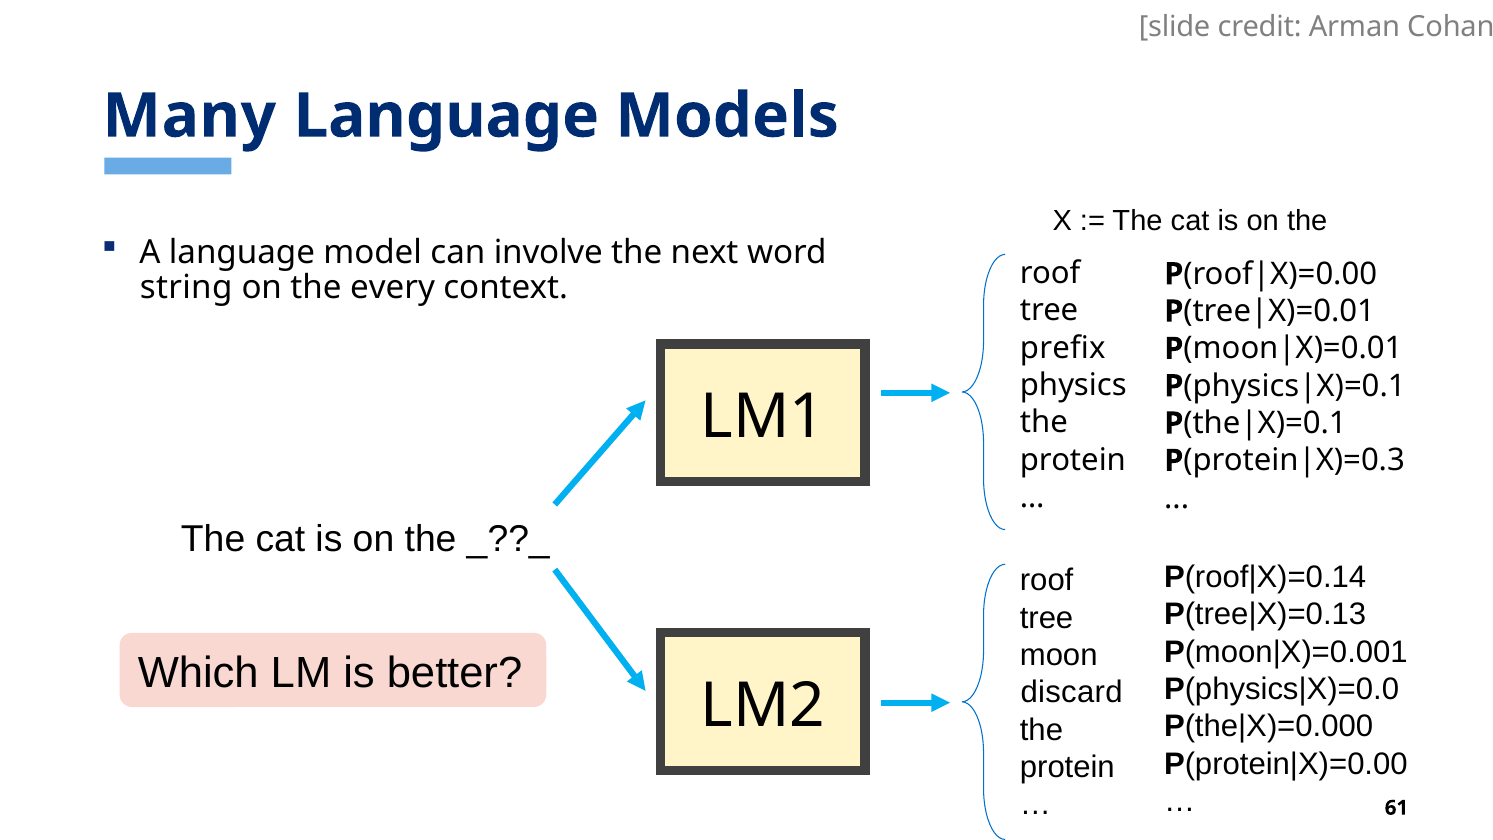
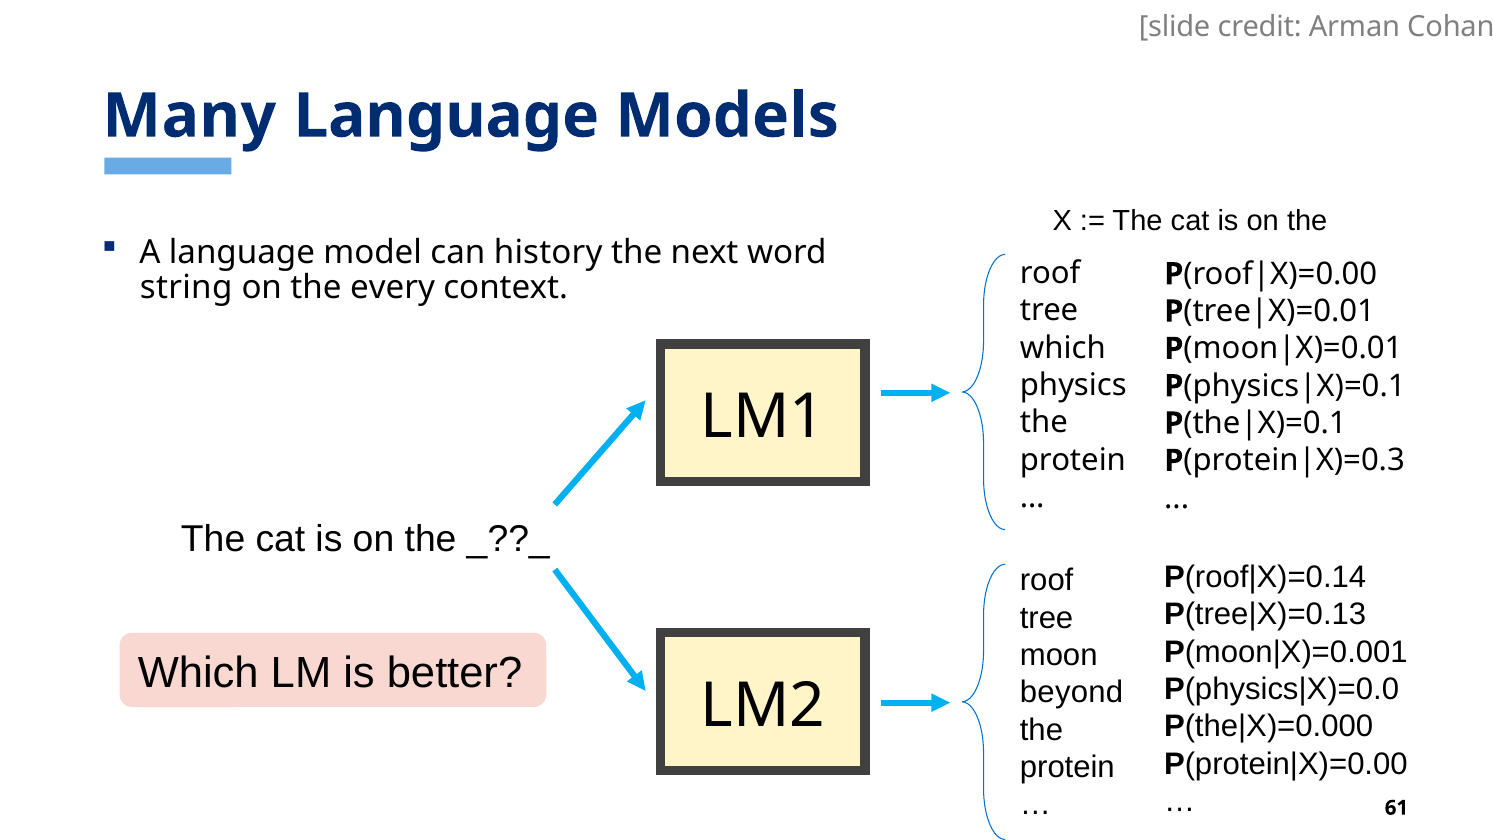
involve: involve -> history
prefix at (1063, 348): prefix -> which
discard: discard -> beyond
